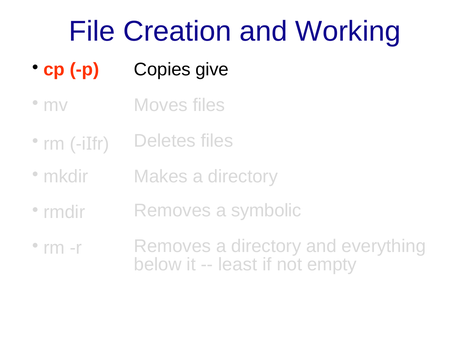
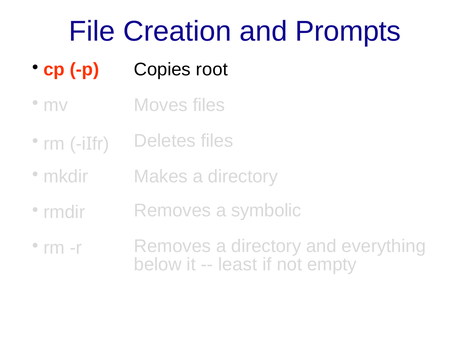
Working: Working -> Prompts
give: give -> root
